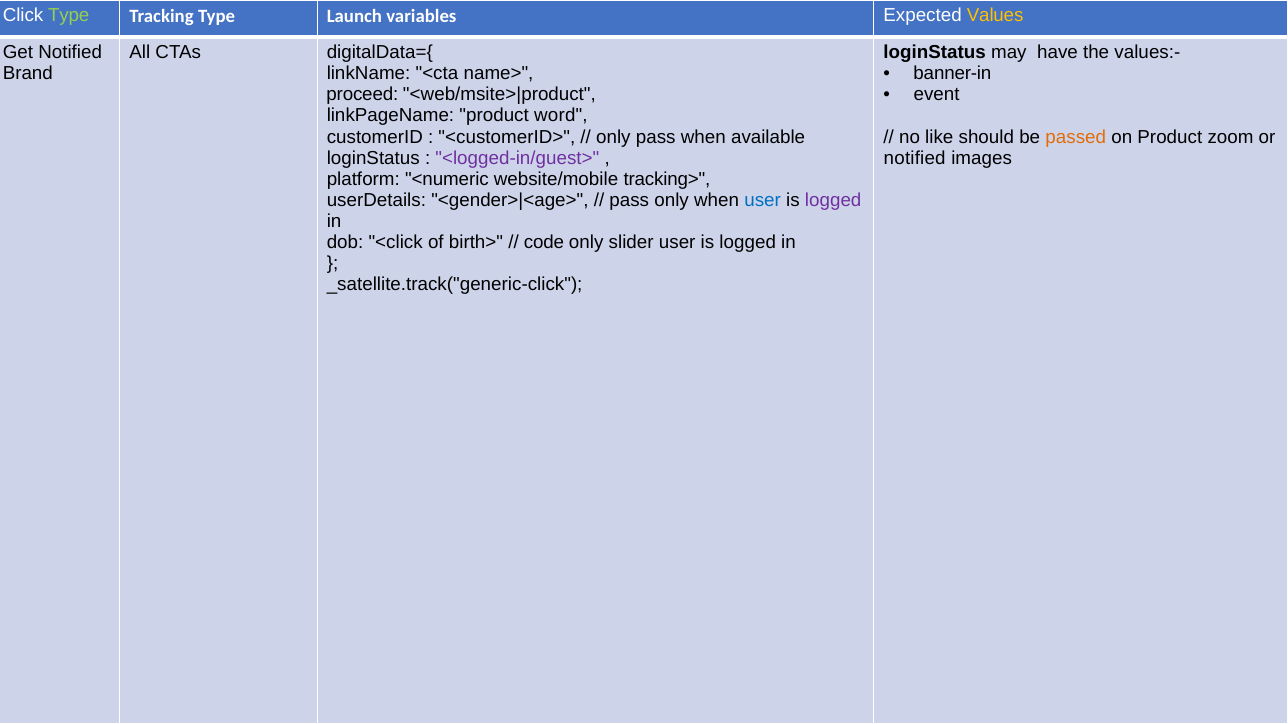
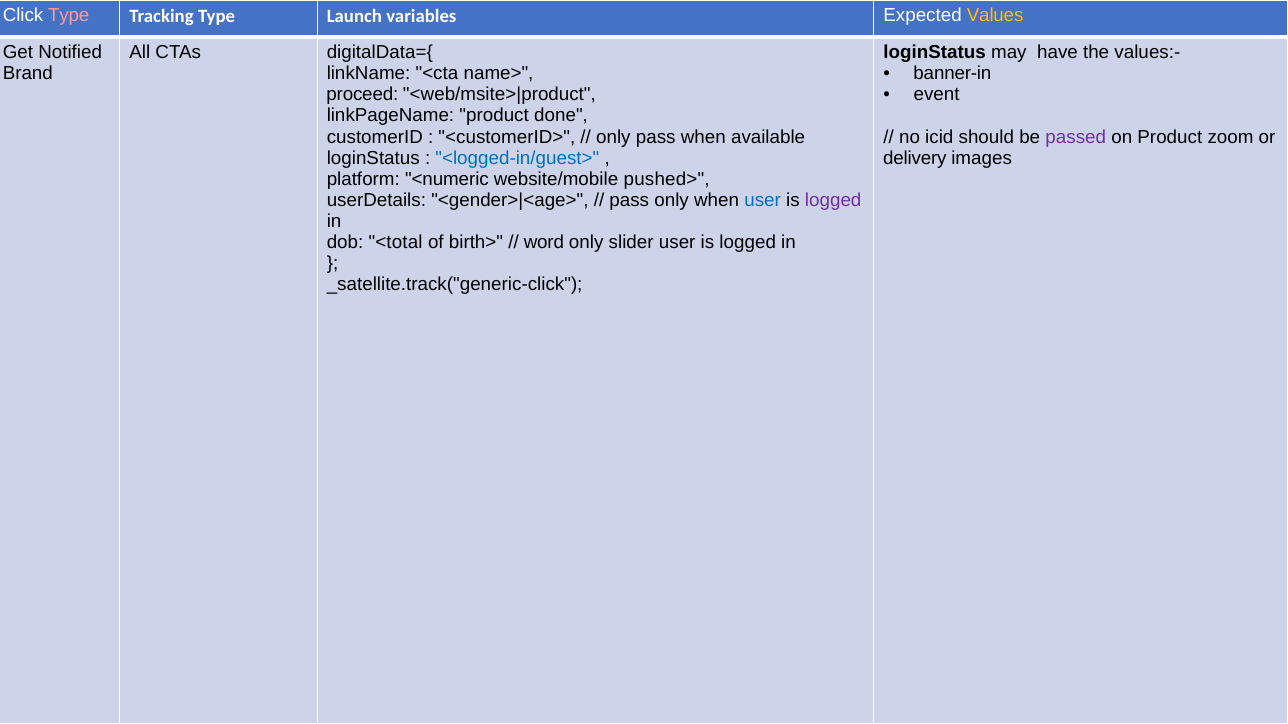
Type at (69, 16) colour: light green -> pink
word: word -> done
like: like -> icid
passed colour: orange -> purple
<logged-in/guest> colour: purple -> blue
notified at (915, 158): notified -> delivery
tracking>: tracking> -> pushed>
<click: <click -> <total
code: code -> word
